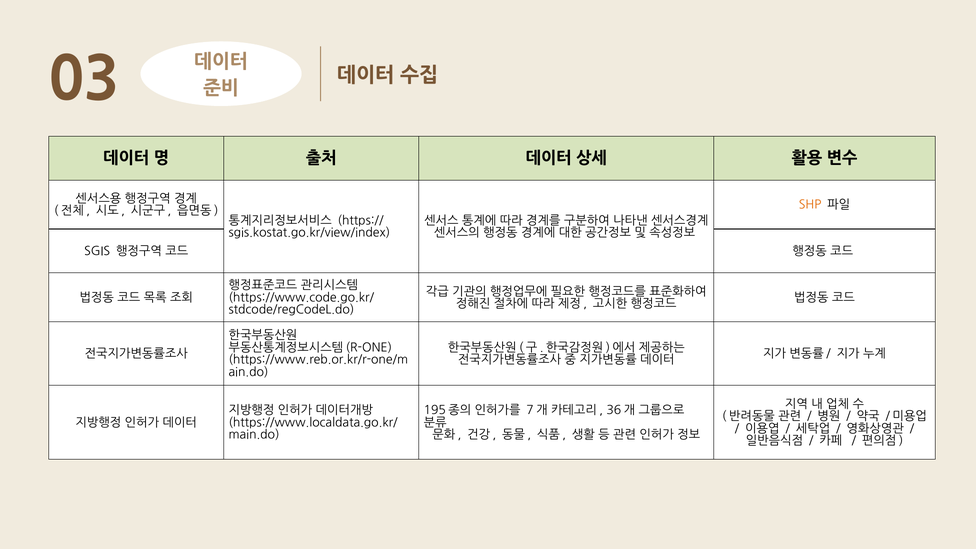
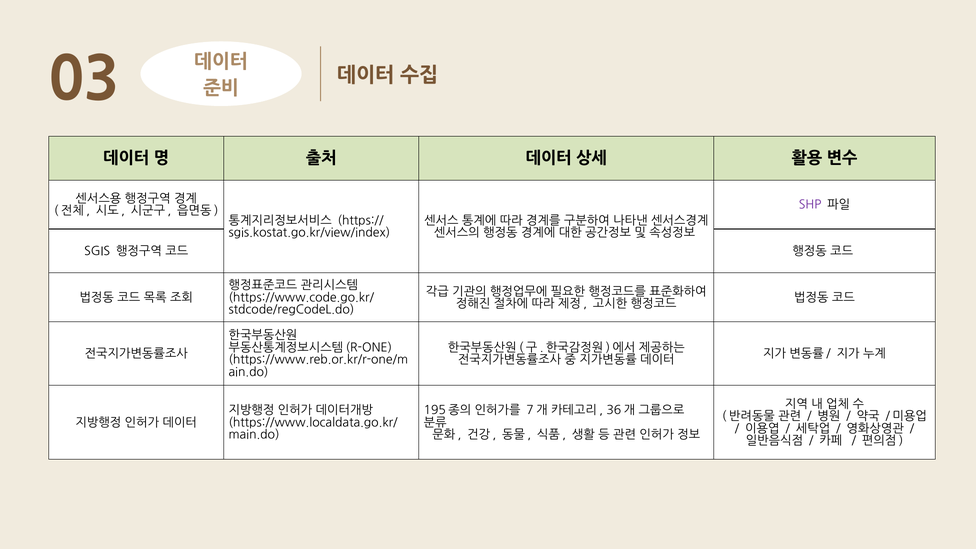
SHP colour: orange -> purple
